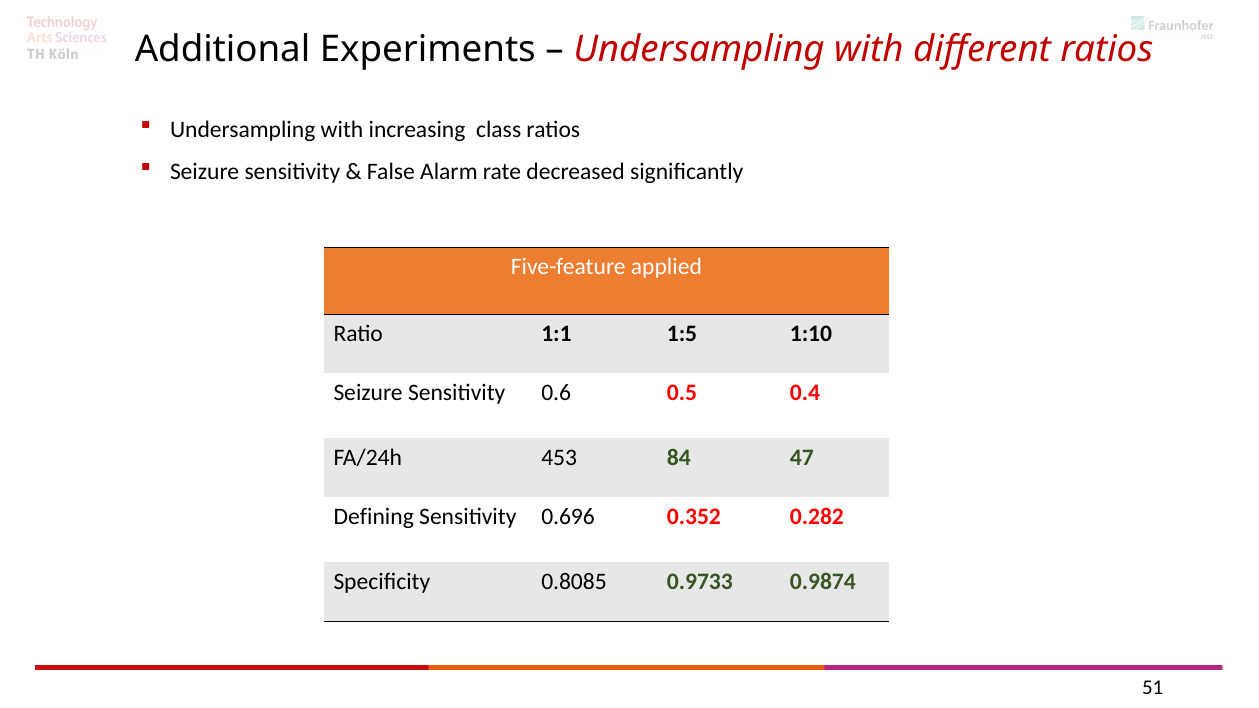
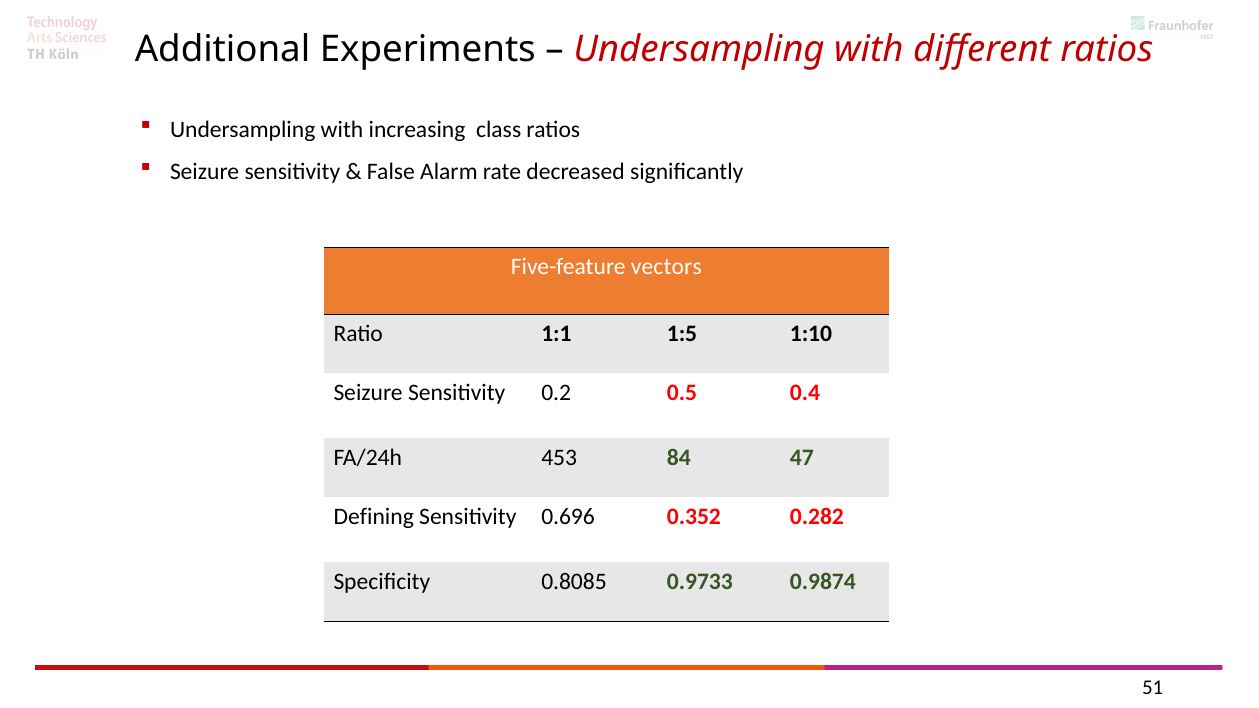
applied: applied -> vectors
0.6: 0.6 -> 0.2
